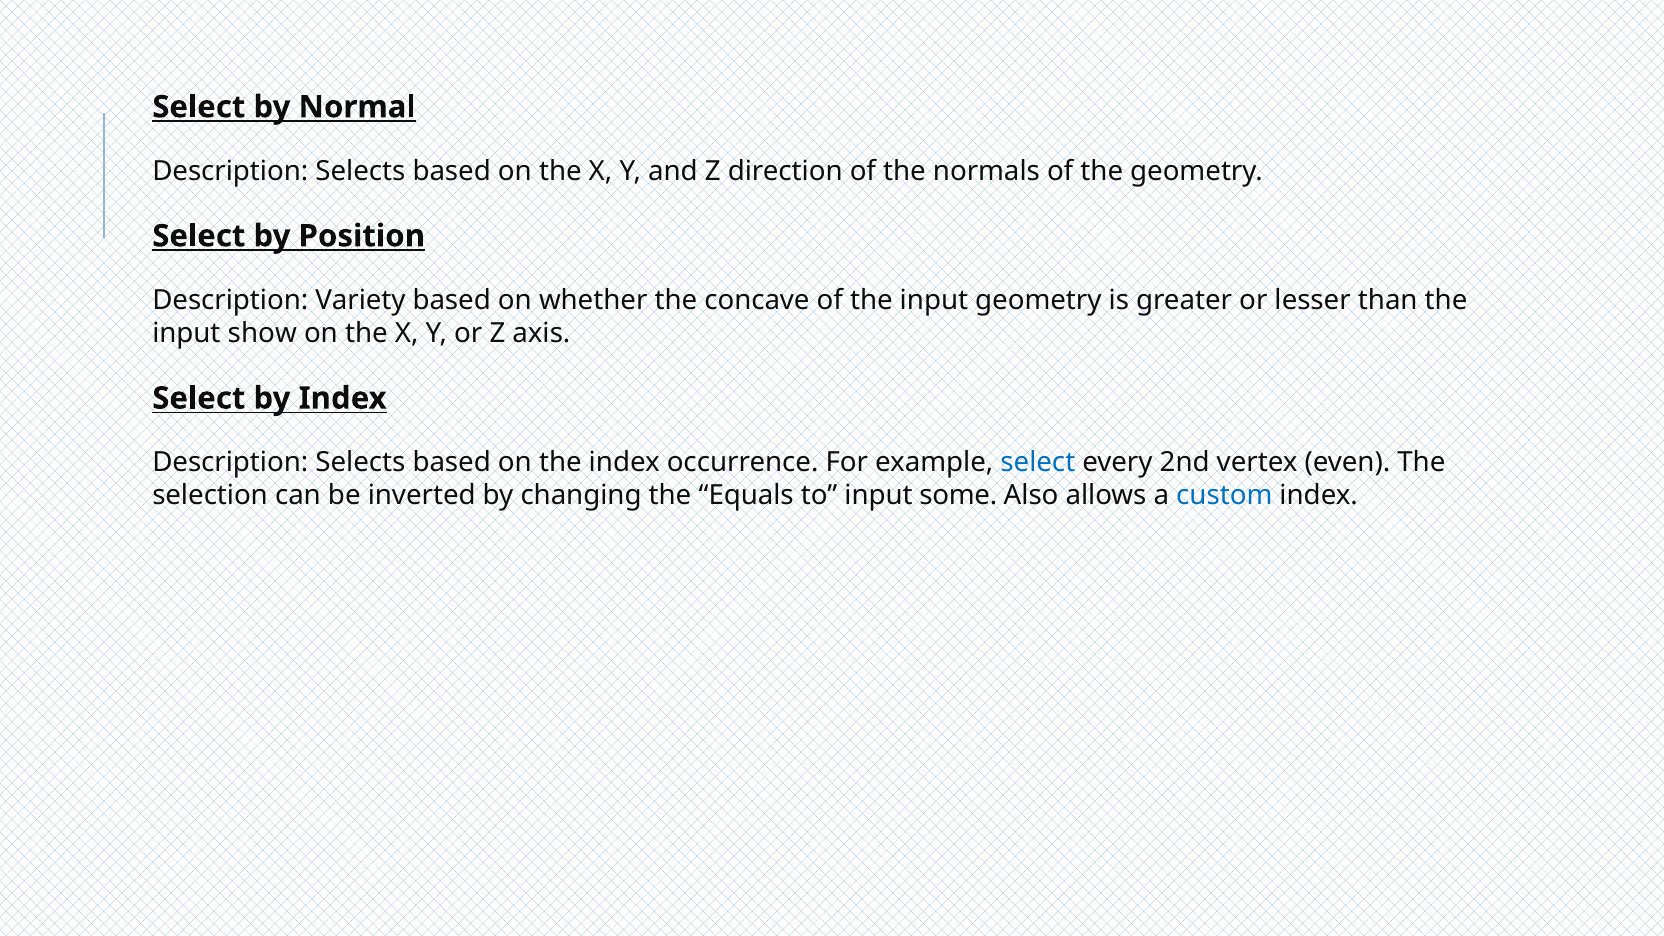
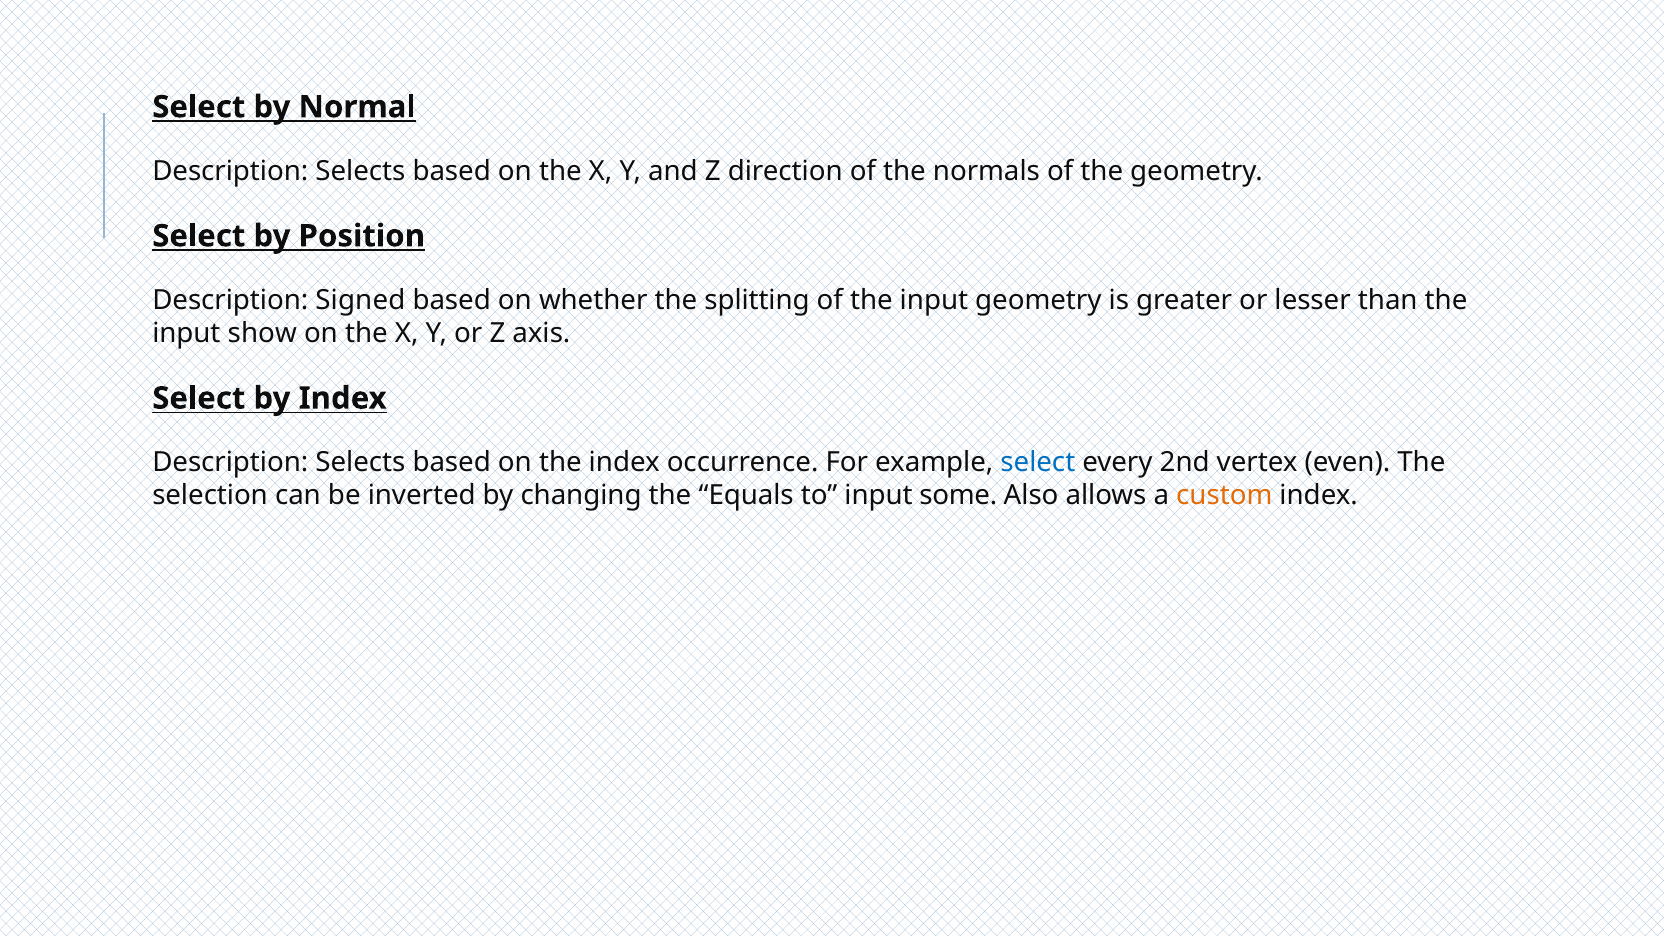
Variety: Variety -> Signed
concave: concave -> splitting
custom colour: blue -> orange
